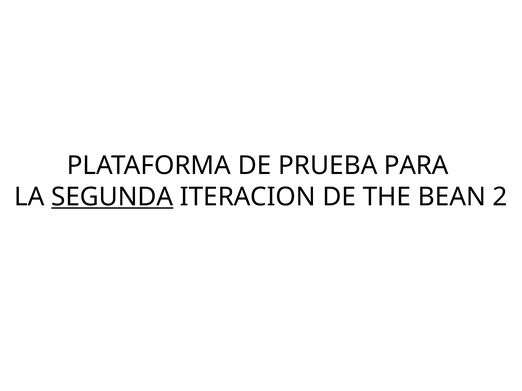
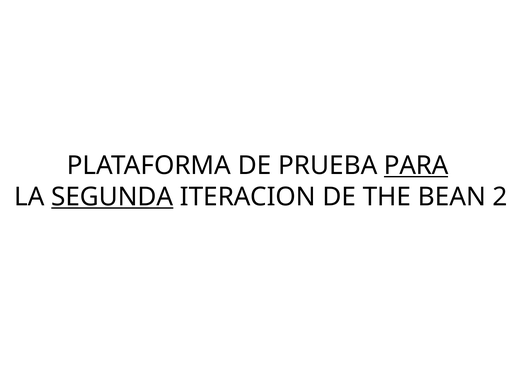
PARA underline: none -> present
